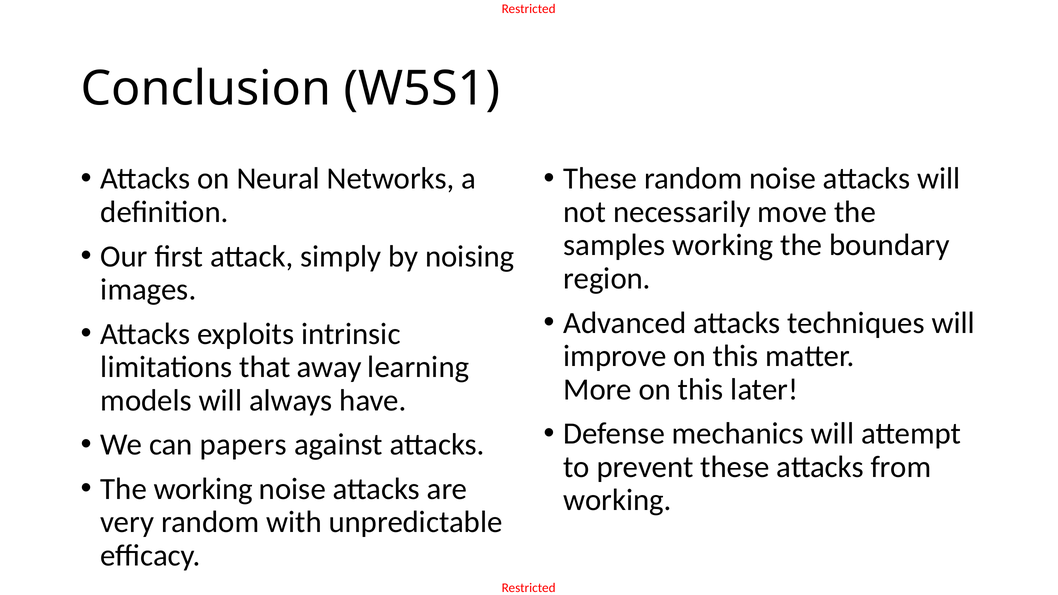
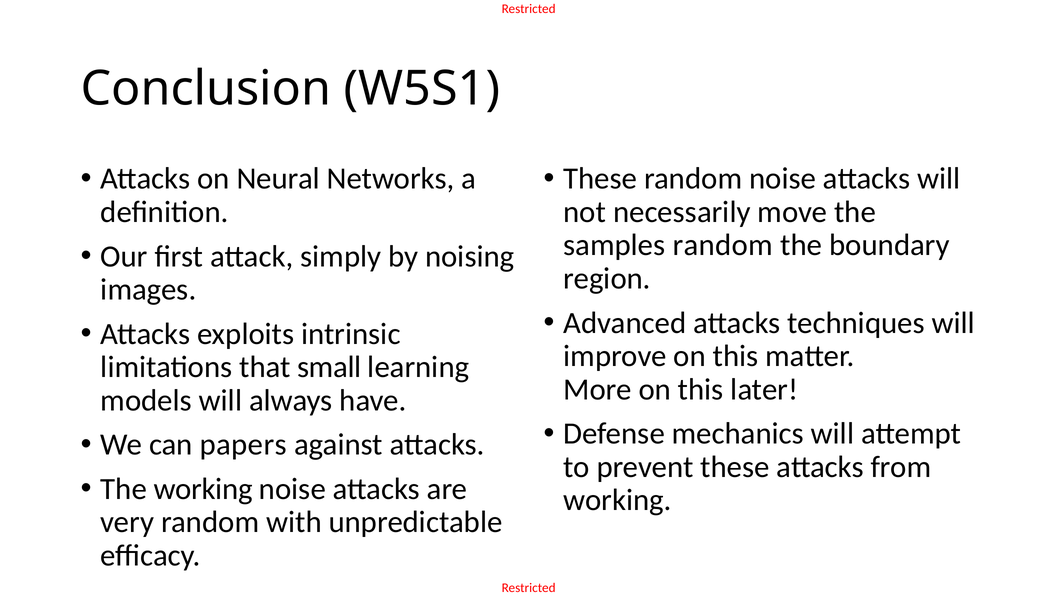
samples working: working -> random
away: away -> small
